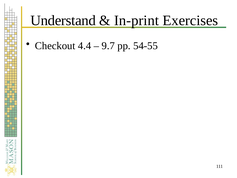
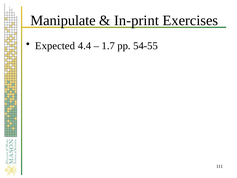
Understand: Understand -> Manipulate
Checkout: Checkout -> Expected
9.7: 9.7 -> 1.7
